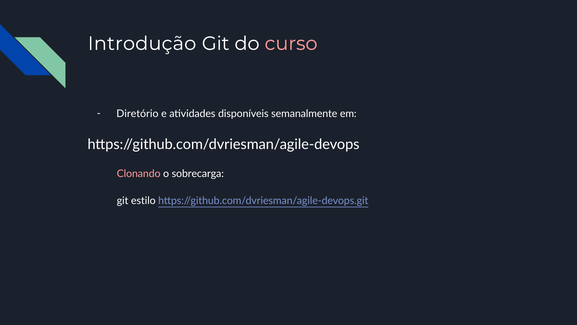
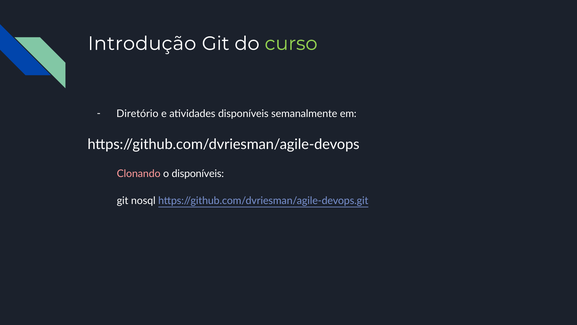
curso colour: pink -> light green
o sobrecarga: sobrecarga -> disponíveis
estilo: estilo -> nosql
